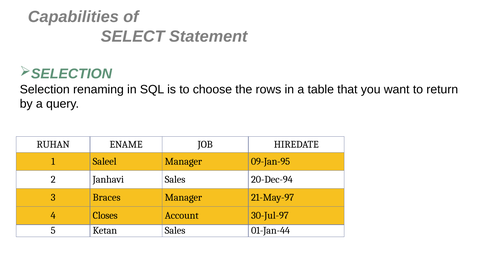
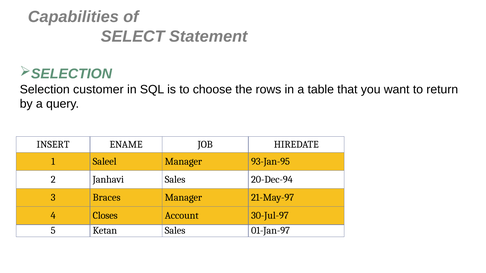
renaming: renaming -> customer
RUHAN: RUHAN -> INSERT
09-Jan-95: 09-Jan-95 -> 93-Jan-95
01-Jan-44: 01-Jan-44 -> 01-Jan-97
